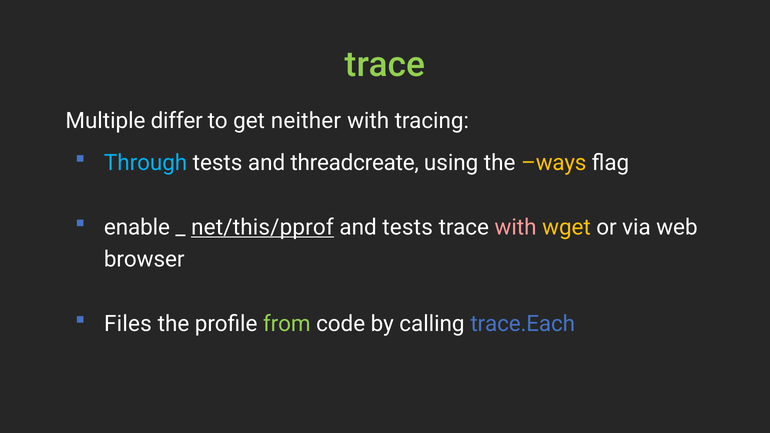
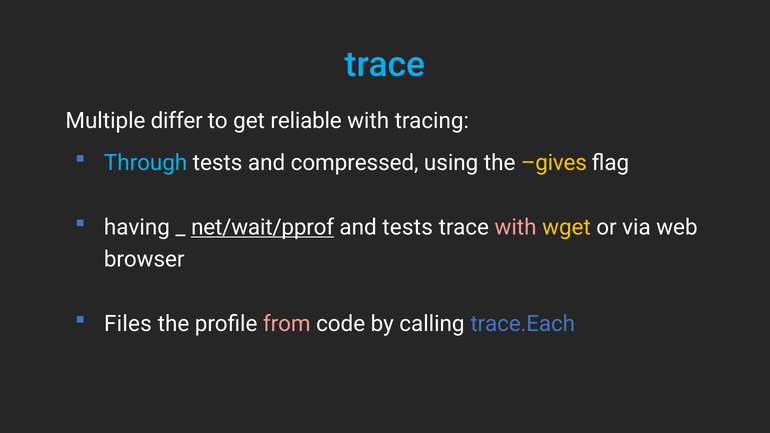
trace at (385, 65) colour: light green -> light blue
neither: neither -> reliable
threadcreate: threadcreate -> compressed
ways: ways -> gives
enable: enable -> having
net/this/pprof: net/this/pprof -> net/wait/pprof
from colour: light green -> pink
